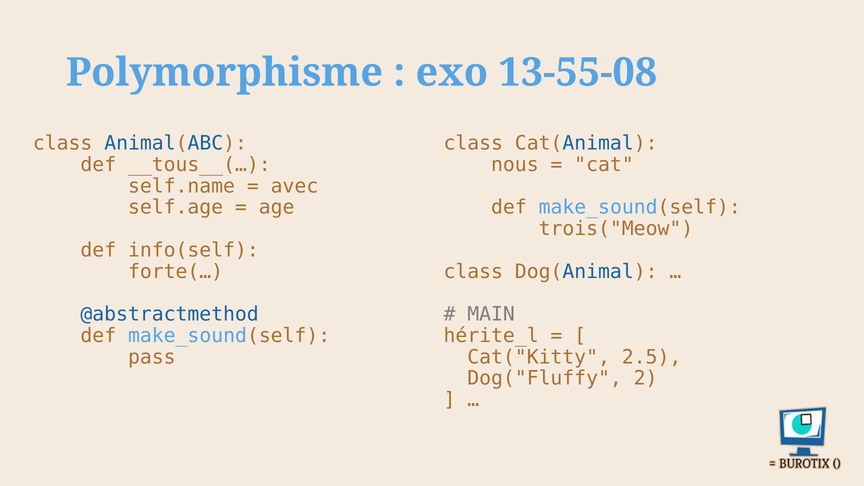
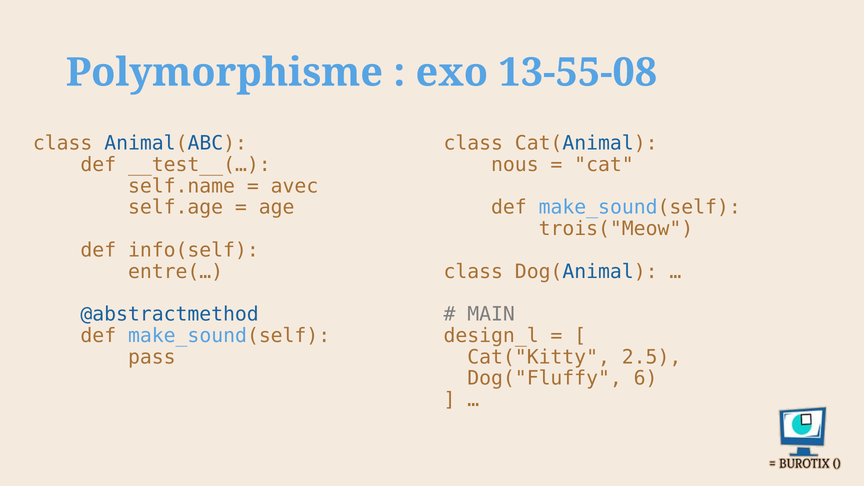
__tous__(…: __tous__(… -> __test__(…
forte(…: forte(… -> entre(…
hérite_l: hérite_l -> design_l
2: 2 -> 6
